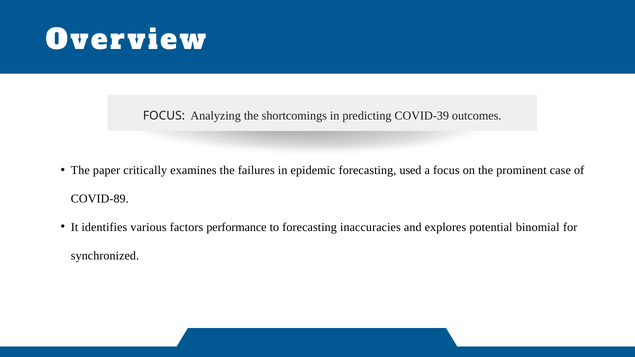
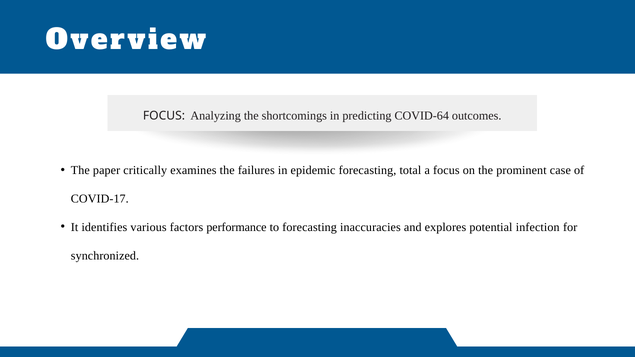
COVID-39: COVID-39 -> COVID-64
used: used -> total
COVID-89: COVID-89 -> COVID-17
binomial: binomial -> infection
